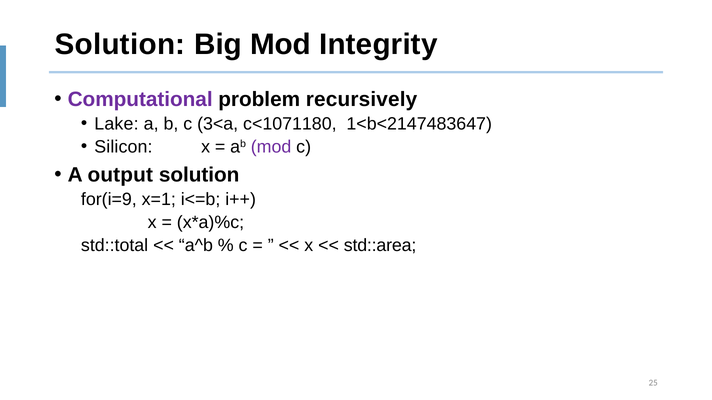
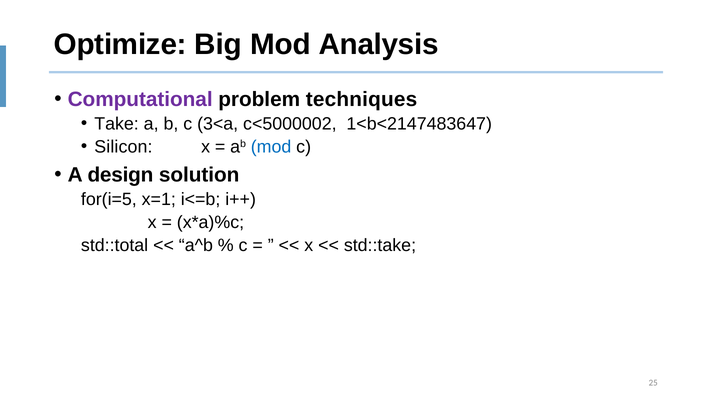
Solution at (120, 44): Solution -> Optimize
Integrity: Integrity -> Analysis
recursively: recursively -> techniques
Lake: Lake -> Take
c<1071180: c<1071180 -> c<5000002
mod at (271, 147) colour: purple -> blue
output: output -> design
for(i=9: for(i=9 -> for(i=5
std::area: std::area -> std::take
